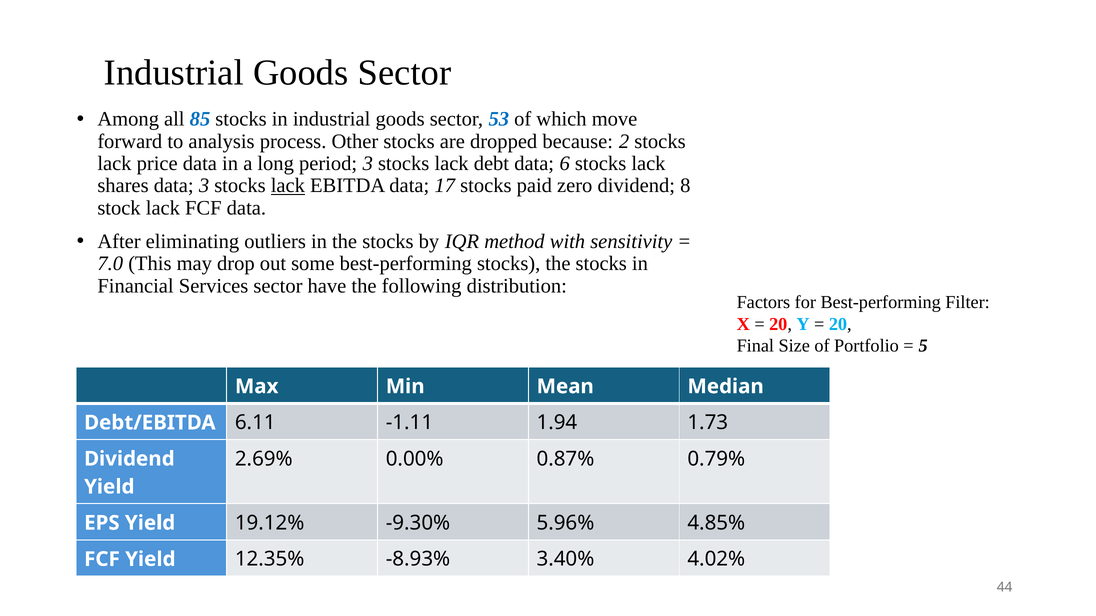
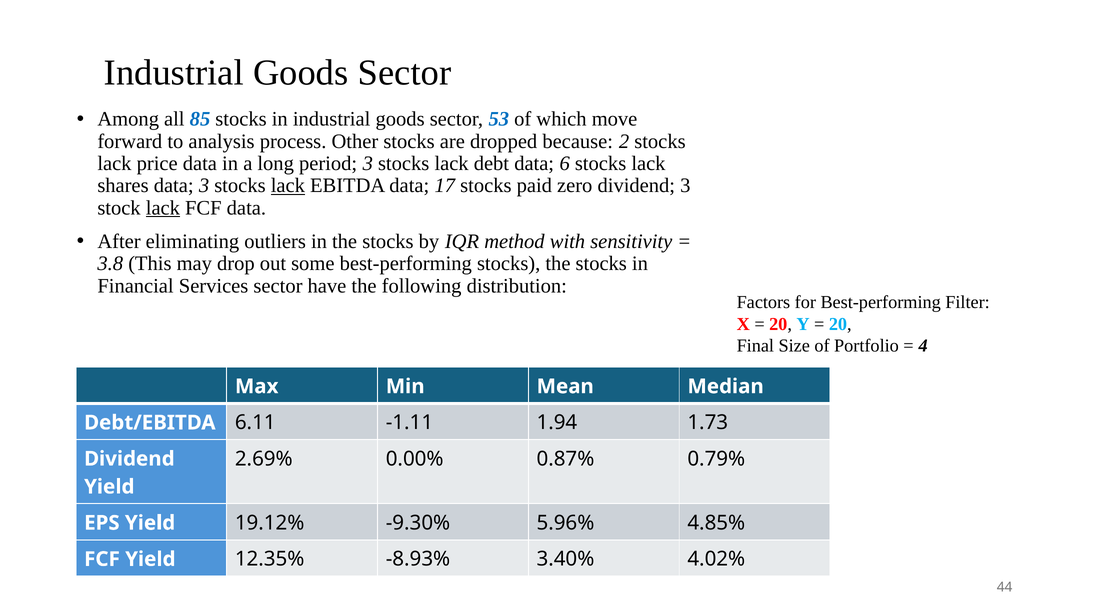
dividend 8: 8 -> 3
lack at (163, 208) underline: none -> present
7.0: 7.0 -> 3.8
5: 5 -> 4
